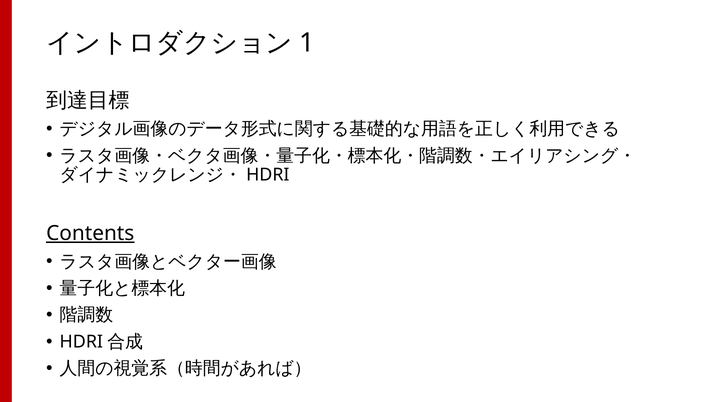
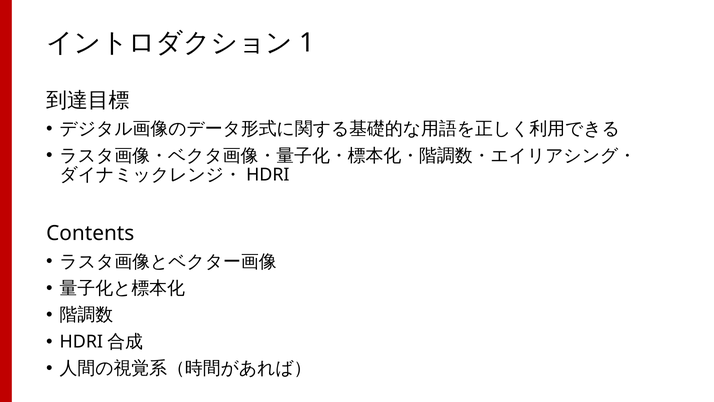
Contents underline: present -> none
